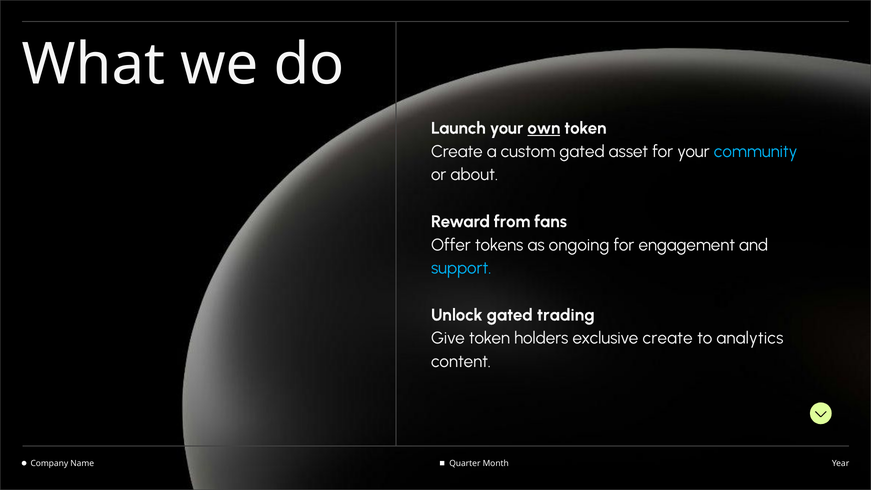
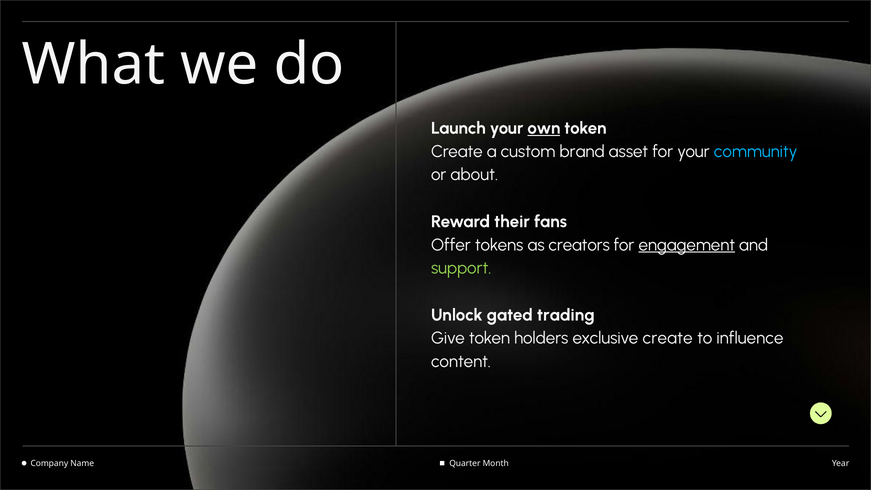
custom gated: gated -> brand
from: from -> their
ongoing: ongoing -> creators
engagement underline: none -> present
support colour: light blue -> light green
analytics: analytics -> influence
